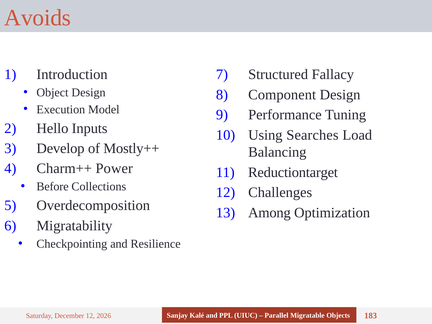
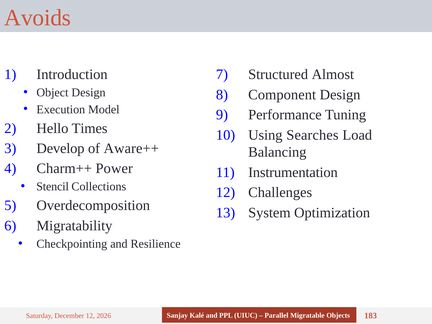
Fallacy: Fallacy -> Almost
Inputs: Inputs -> Times
Mostly++: Mostly++ -> Aware++
Reductiontarget: Reductiontarget -> Instrumentation
Before: Before -> Stencil
Among: Among -> System
